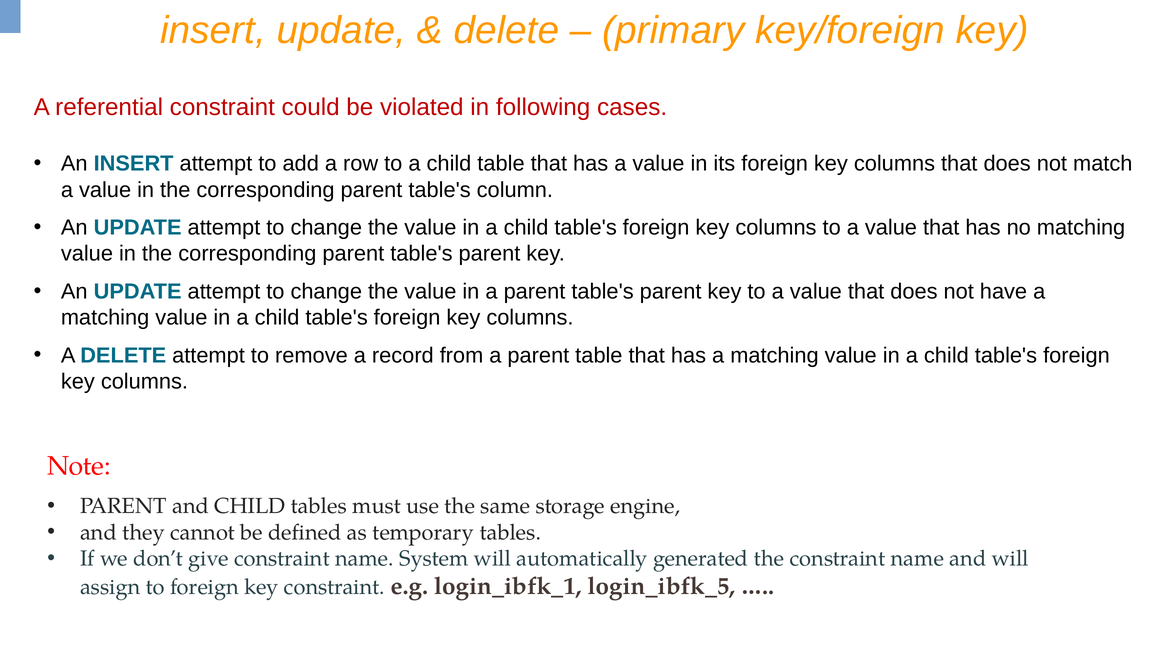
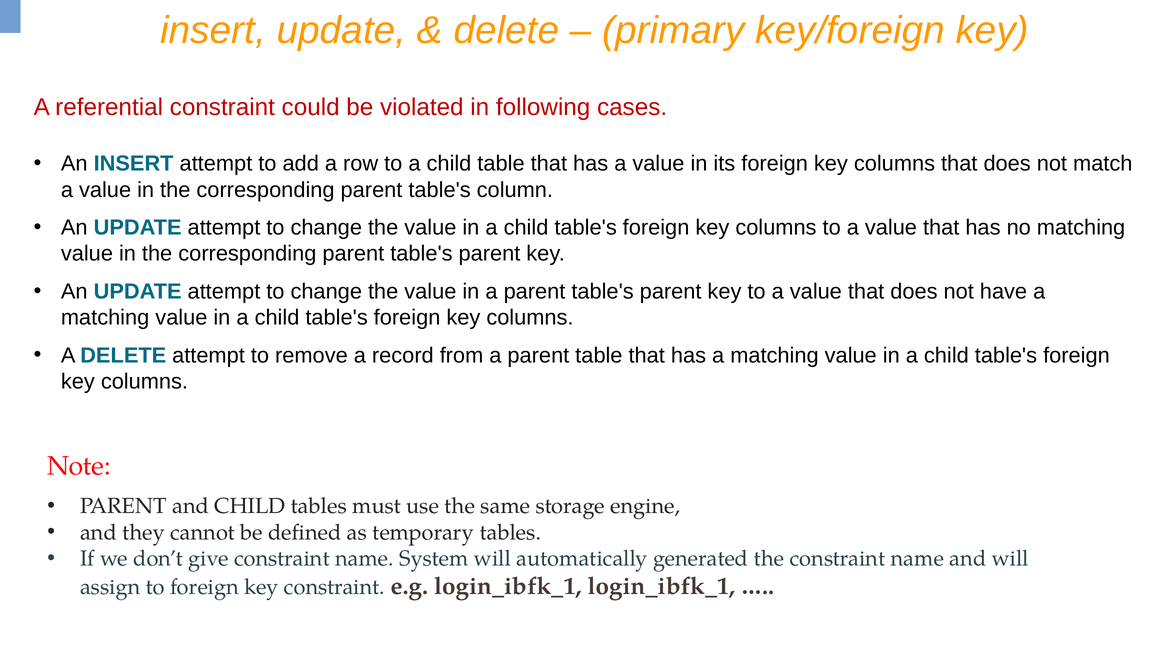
login_ibfk_1 login_ibfk_5: login_ibfk_5 -> login_ibfk_1
